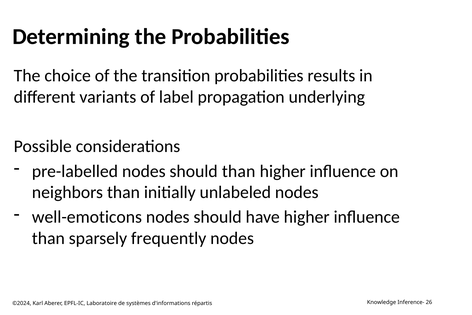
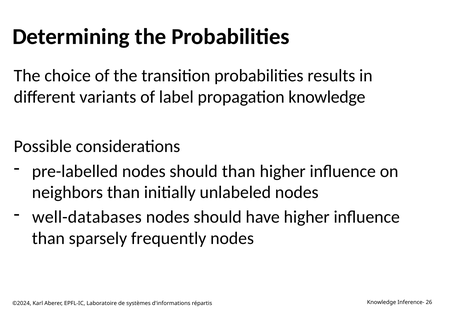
propagation underlying: underlying -> knowledge
well-emoticons: well-emoticons -> well-databases
